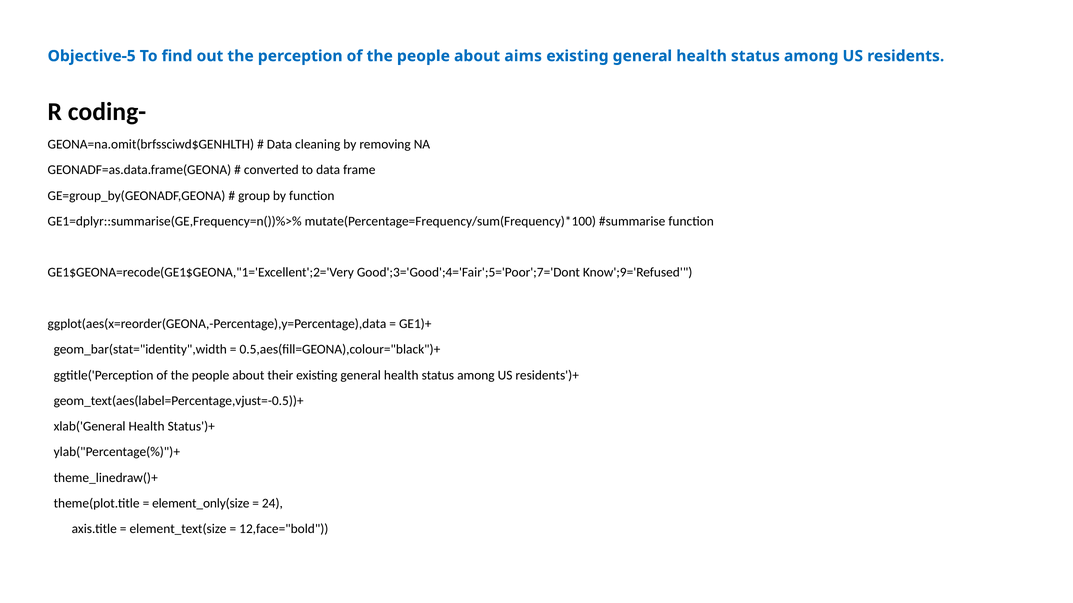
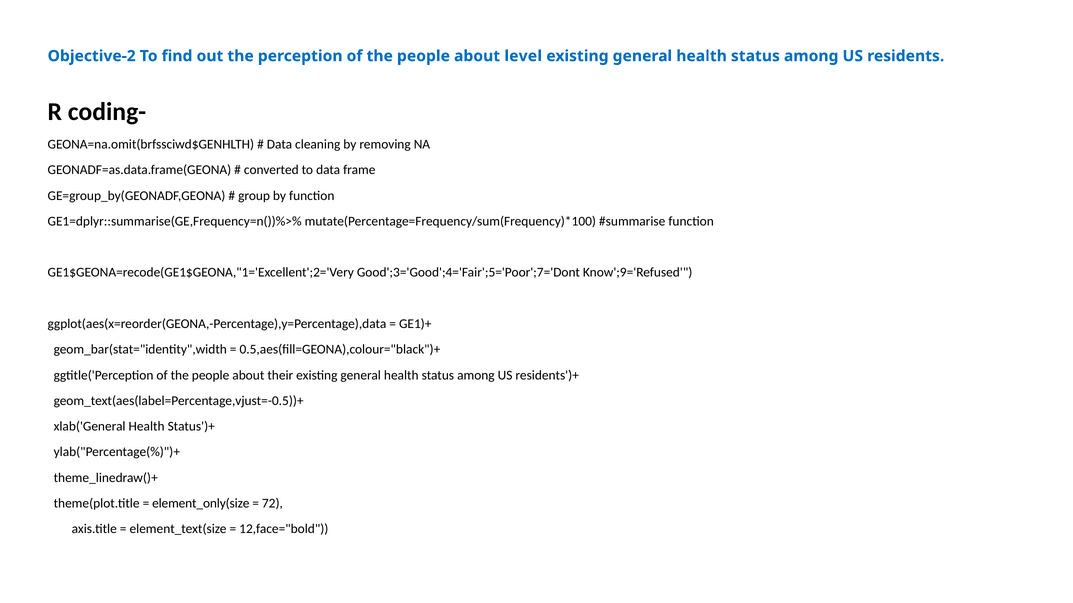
Objective-5: Objective-5 -> Objective-2
aims: aims -> level
24: 24 -> 72
